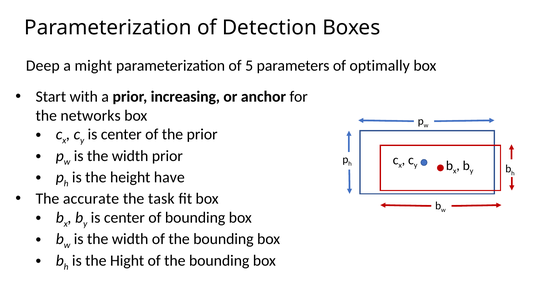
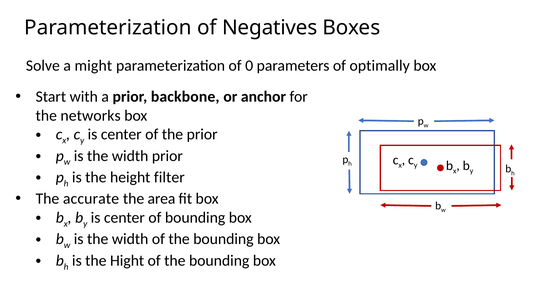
Detection: Detection -> Negatives
Deep: Deep -> Solve
5: 5 -> 0
increasing: increasing -> backbone
have: have -> filter
task: task -> area
